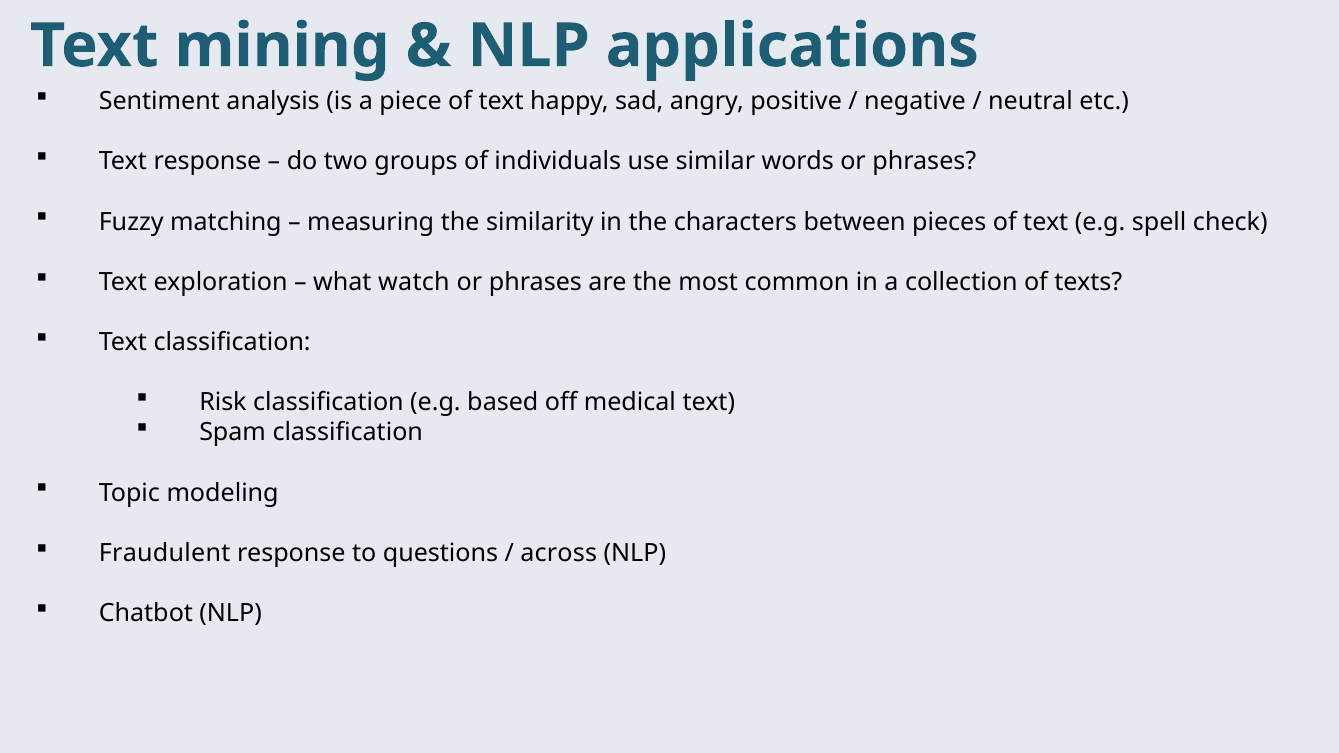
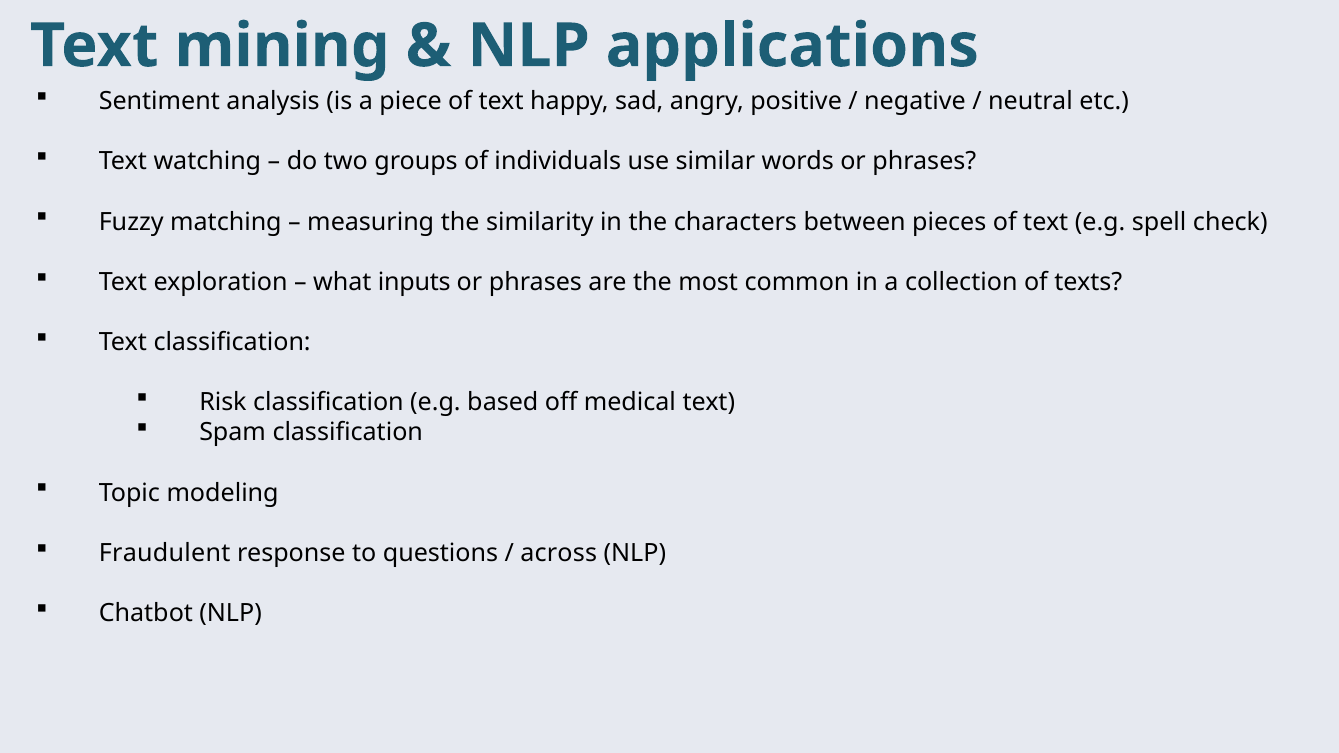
Text response: response -> watching
watch: watch -> inputs
